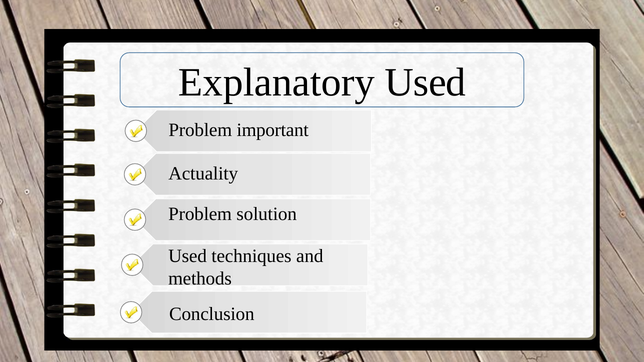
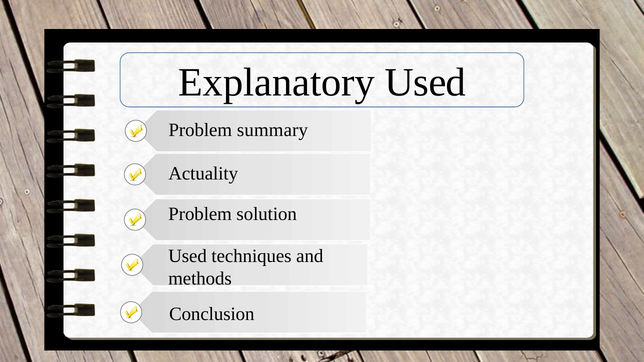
important: important -> summary
